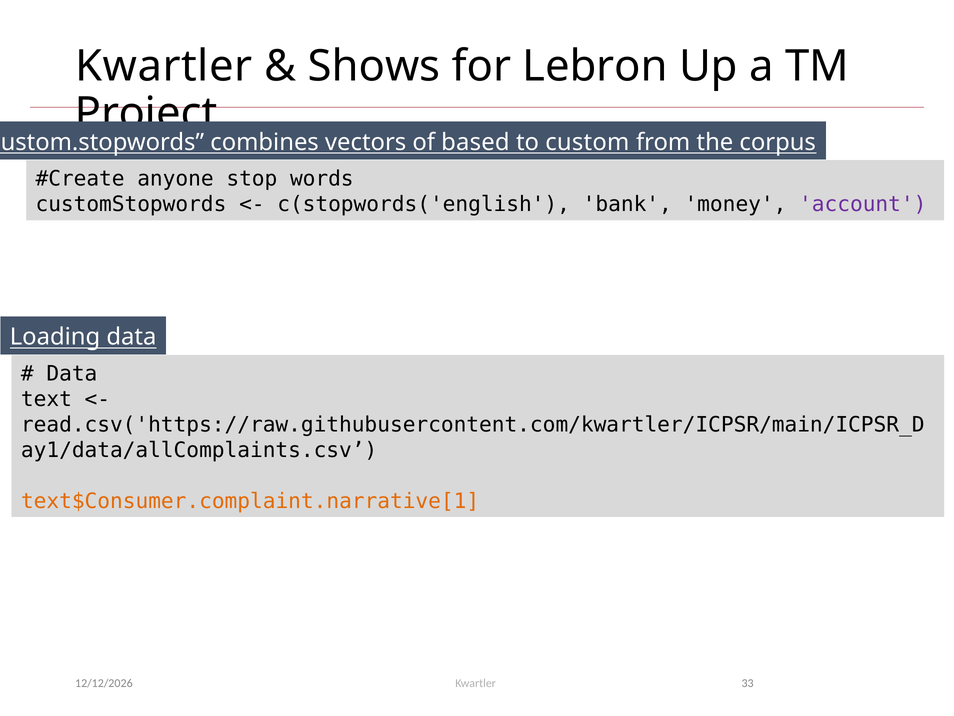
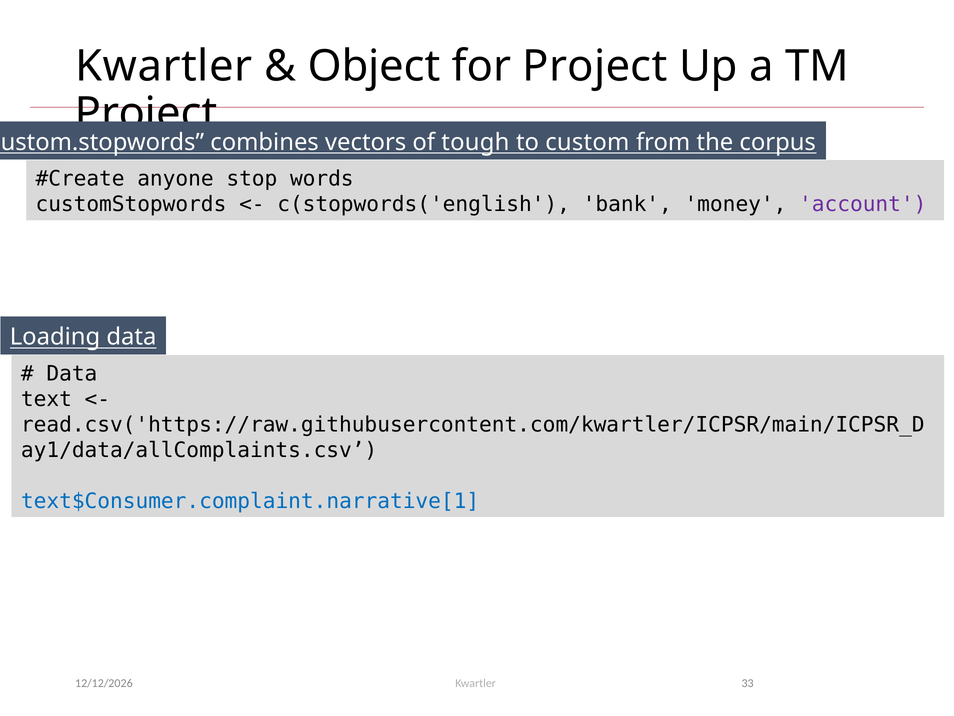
Shows: Shows -> Object
for Lebron: Lebron -> Project
based: based -> tough
text$Consumer.complaint.narrative[1 colour: orange -> blue
